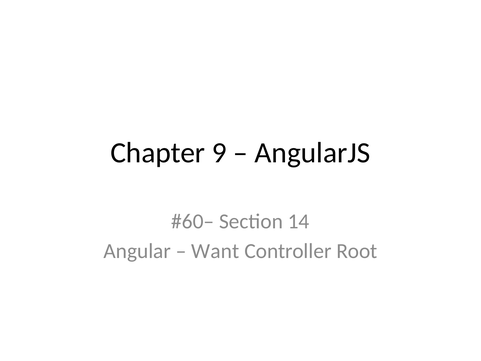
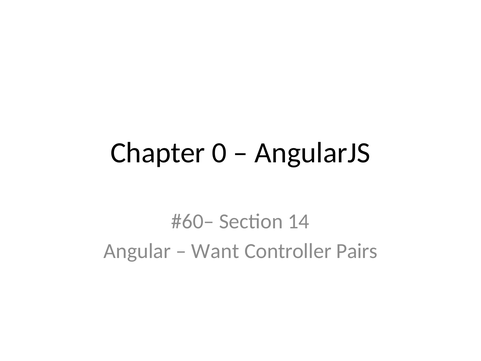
9: 9 -> 0
Root: Root -> Pairs
